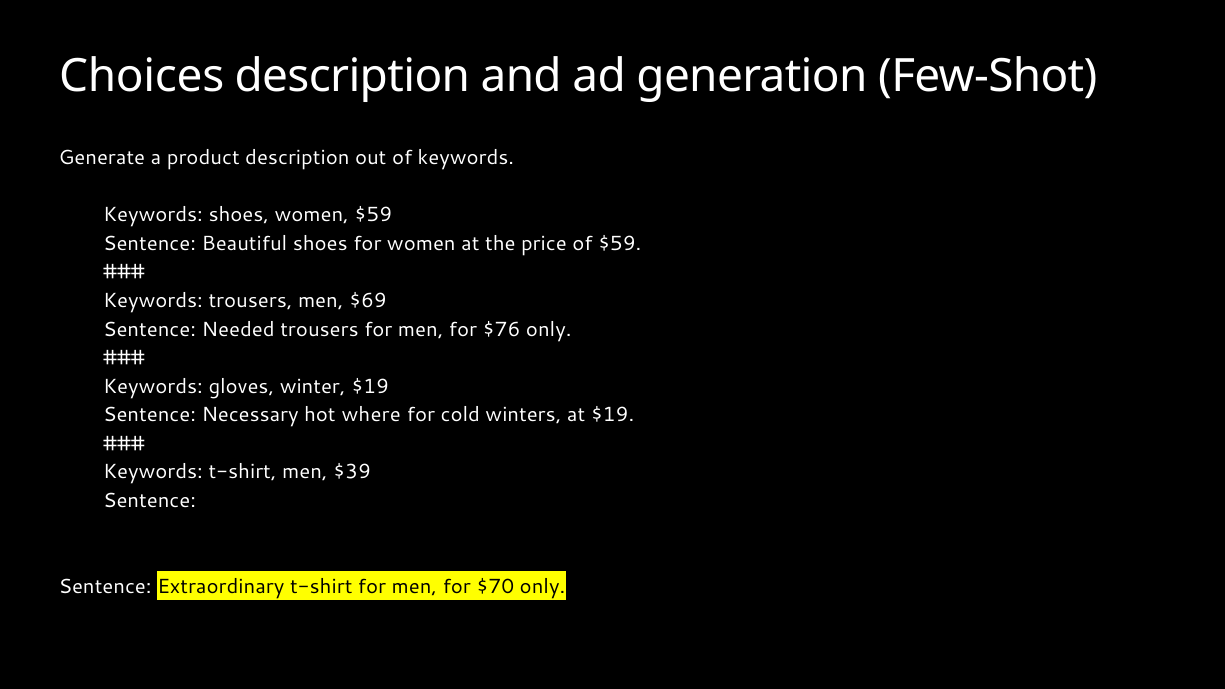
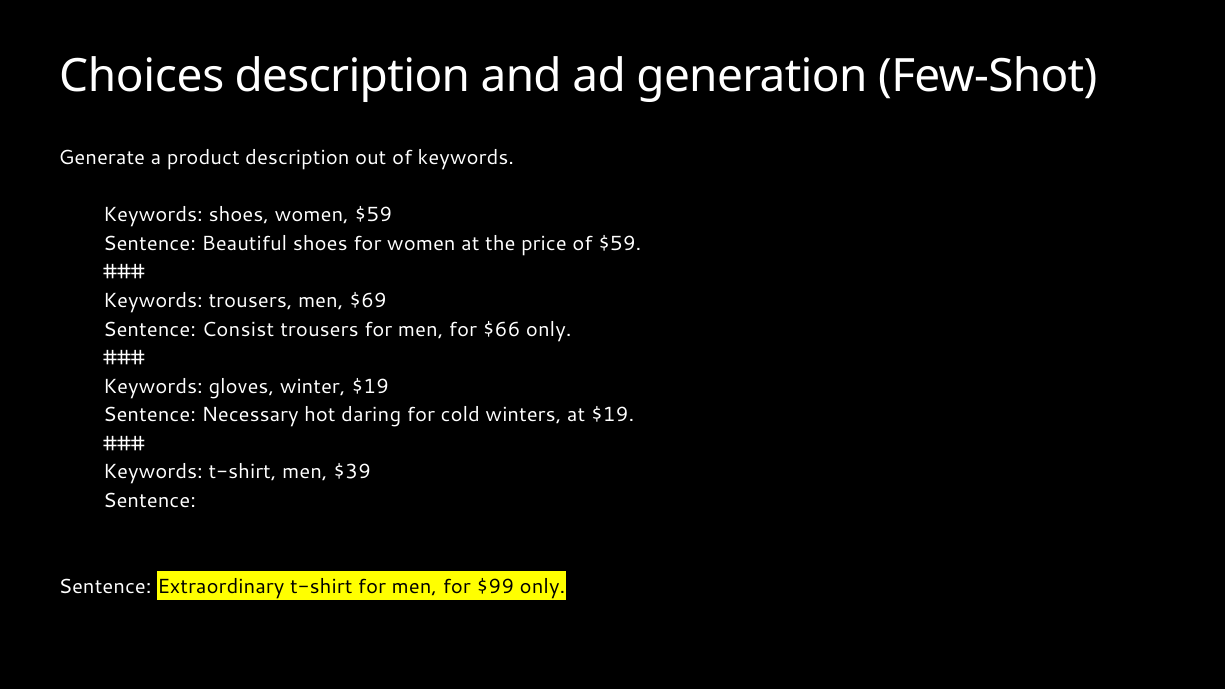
Needed: Needed -> Consist
$76: $76 -> $66
where: where -> daring
$70: $70 -> $99
